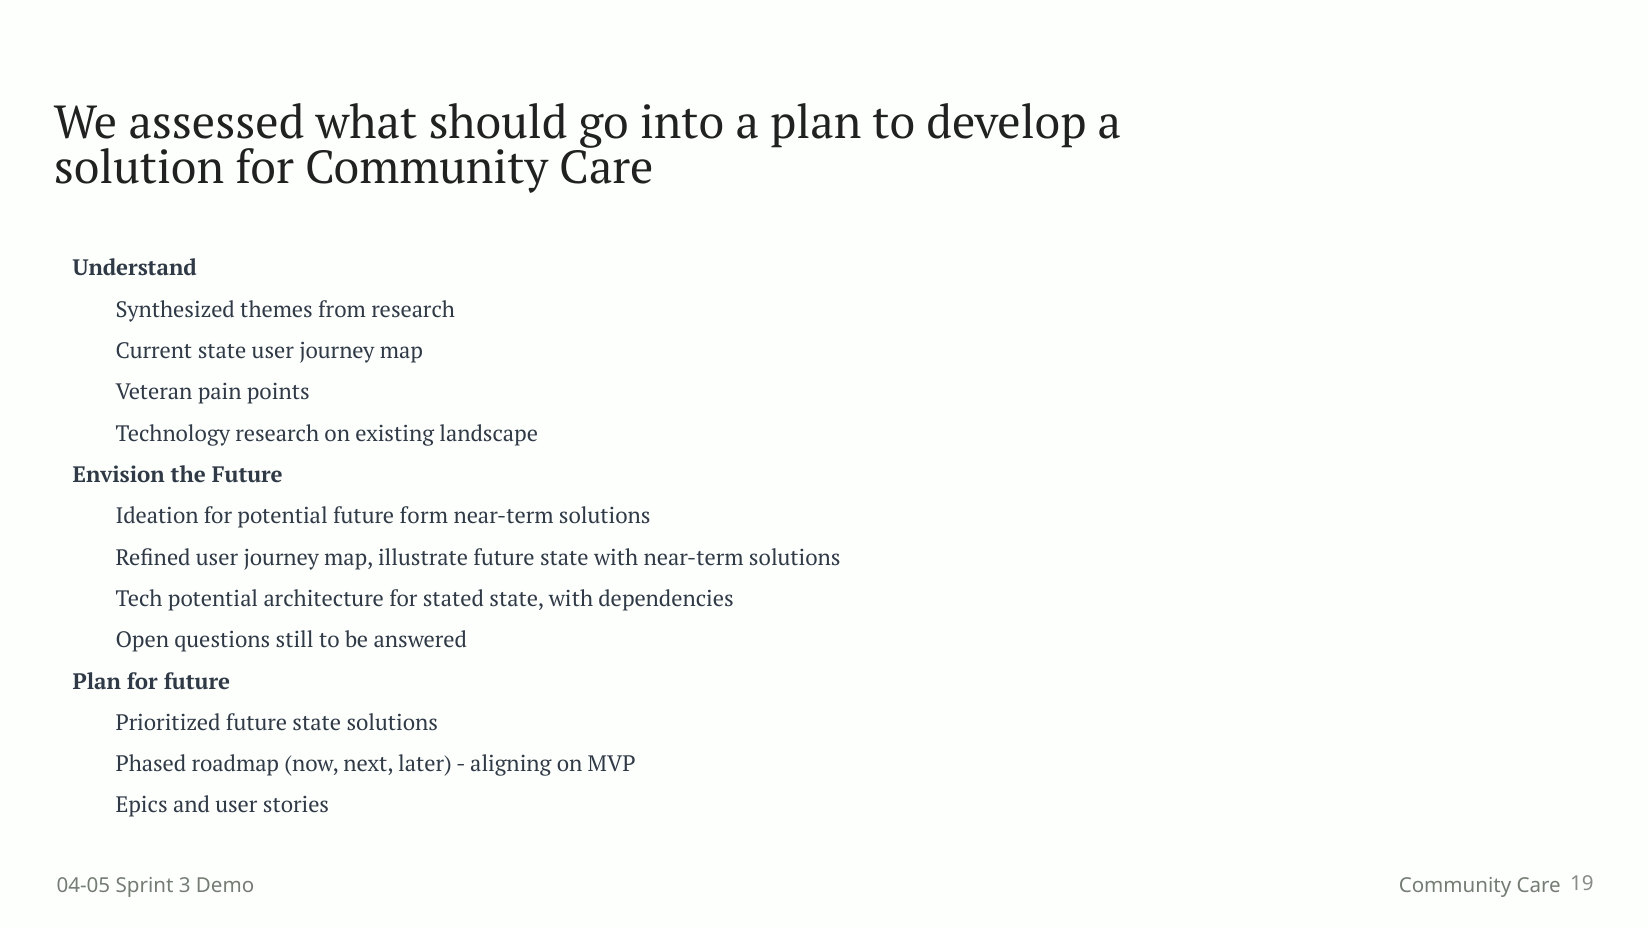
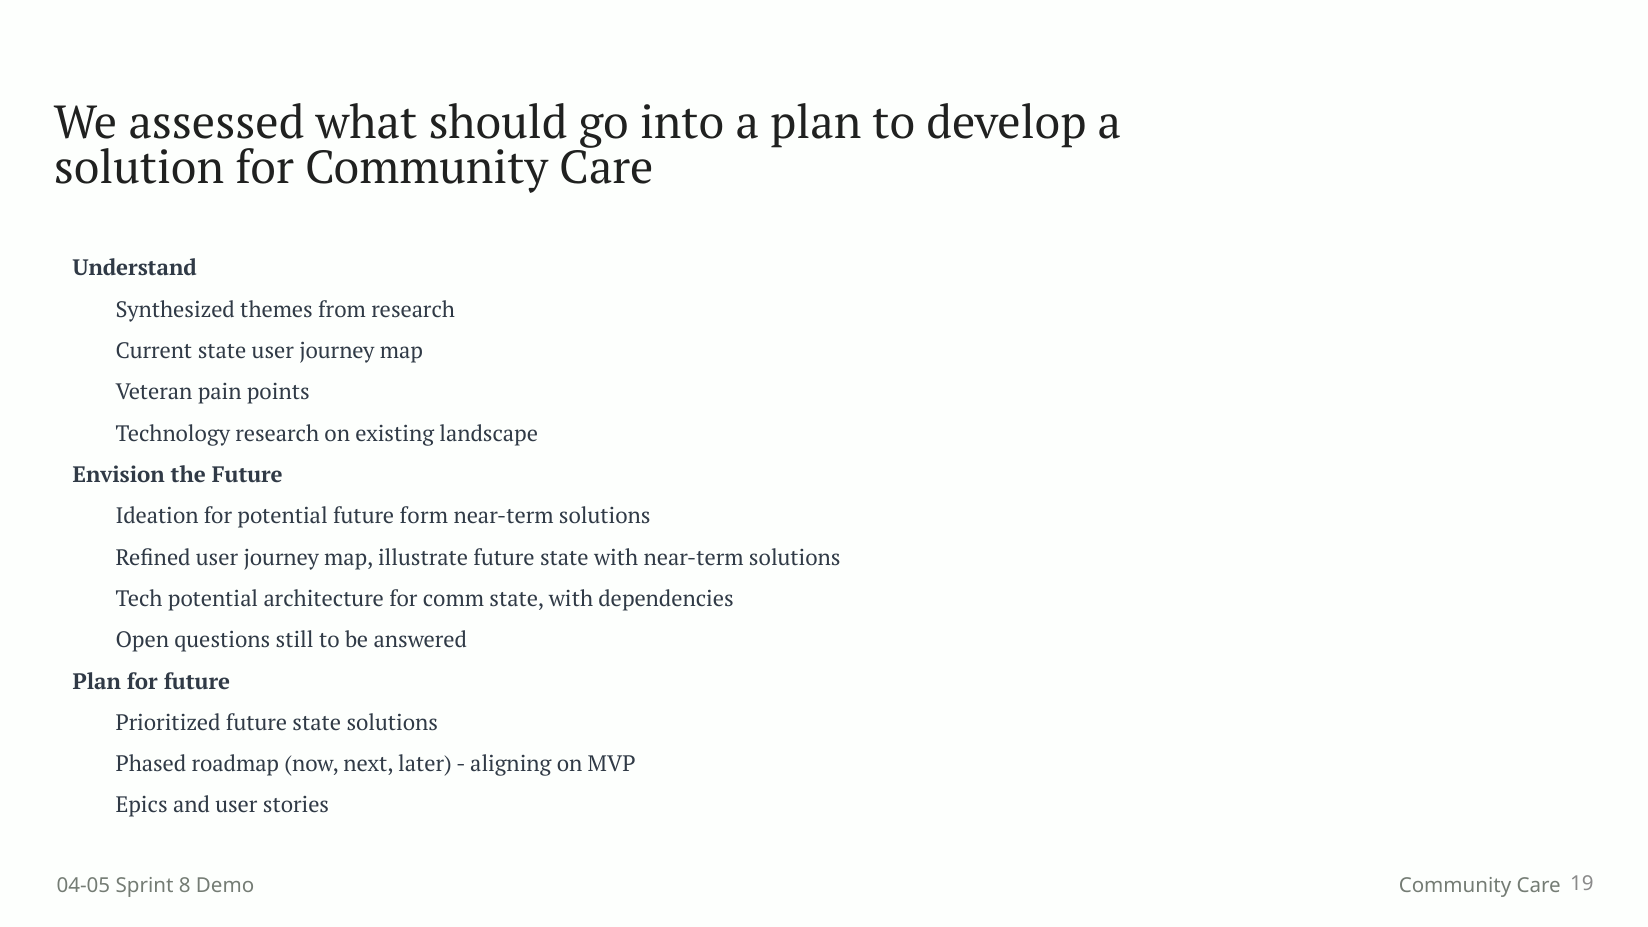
stated: stated -> comm
3: 3 -> 8
